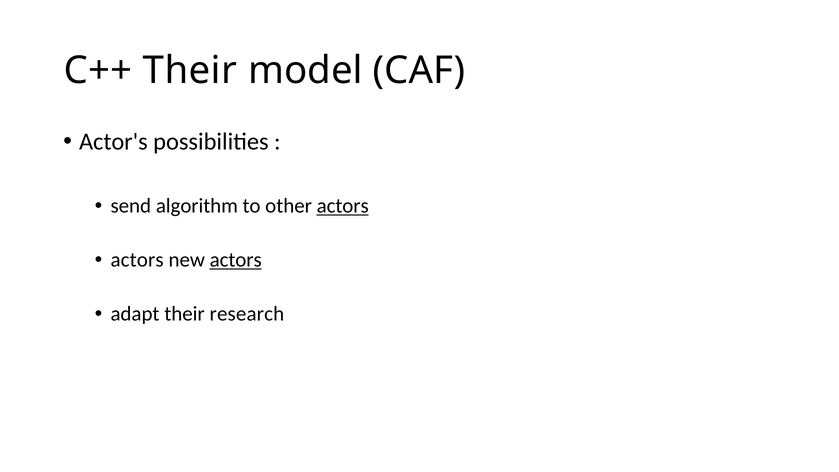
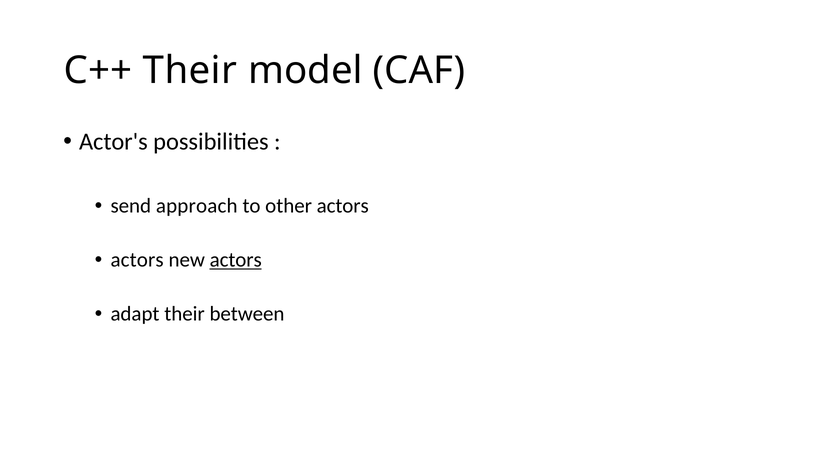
algorithm: algorithm -> approach
actors at (343, 206) underline: present -> none
research: research -> between
